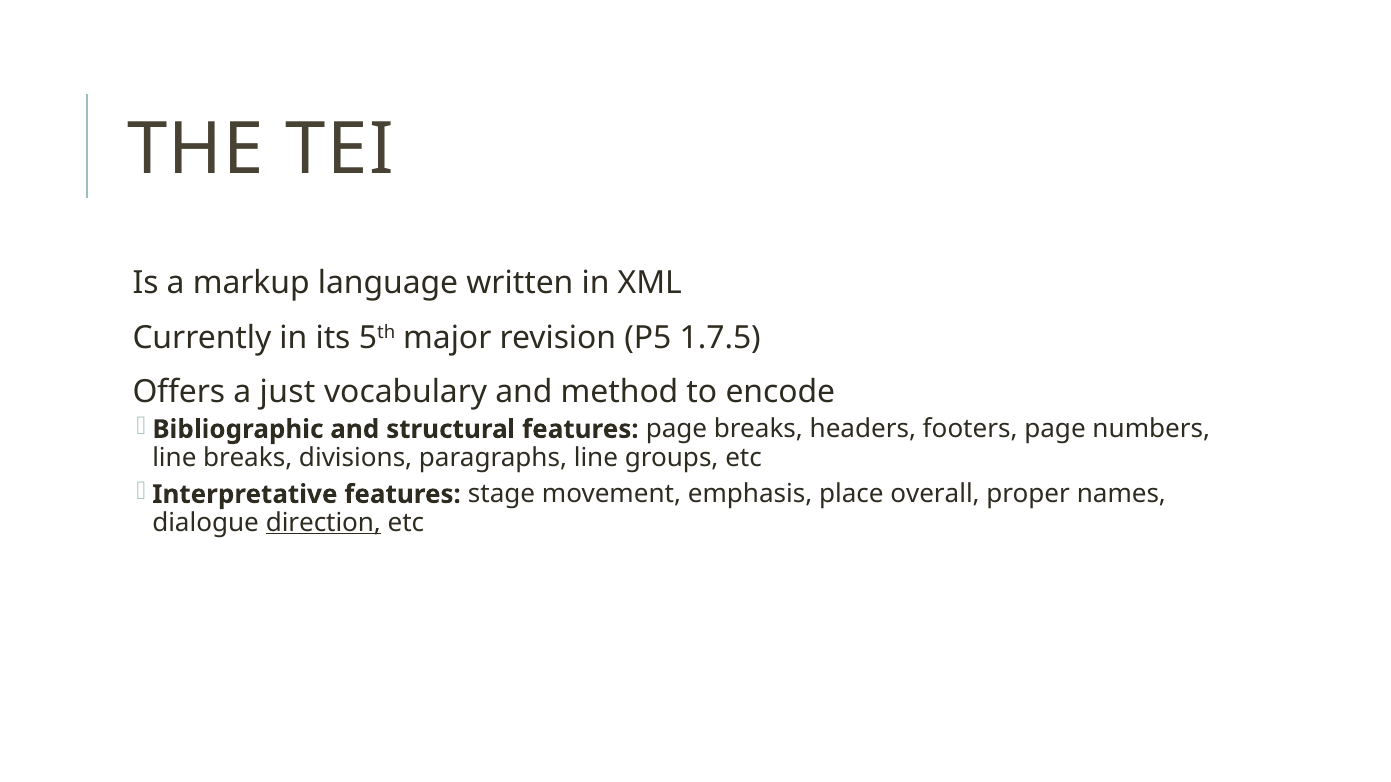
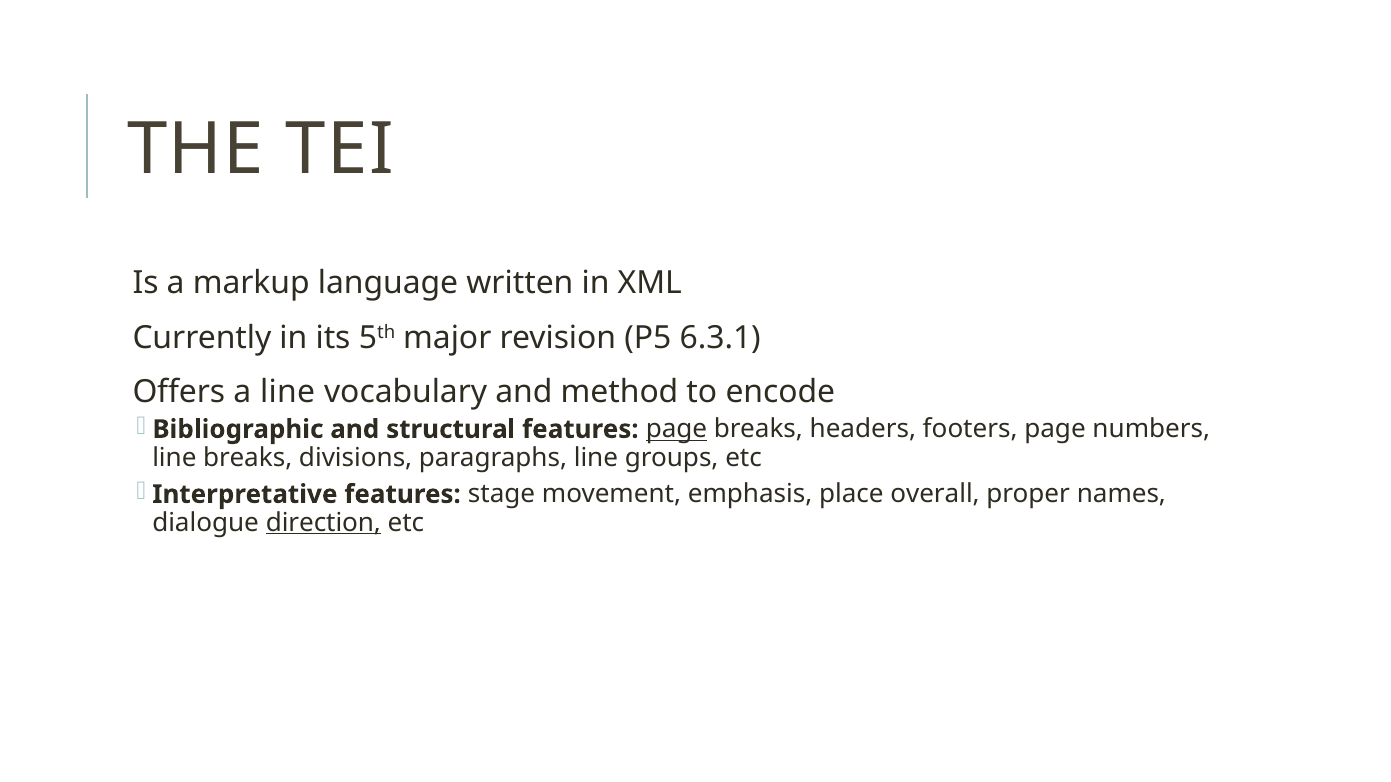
1.7.5: 1.7.5 -> 6.3.1
a just: just -> line
page at (676, 430) underline: none -> present
